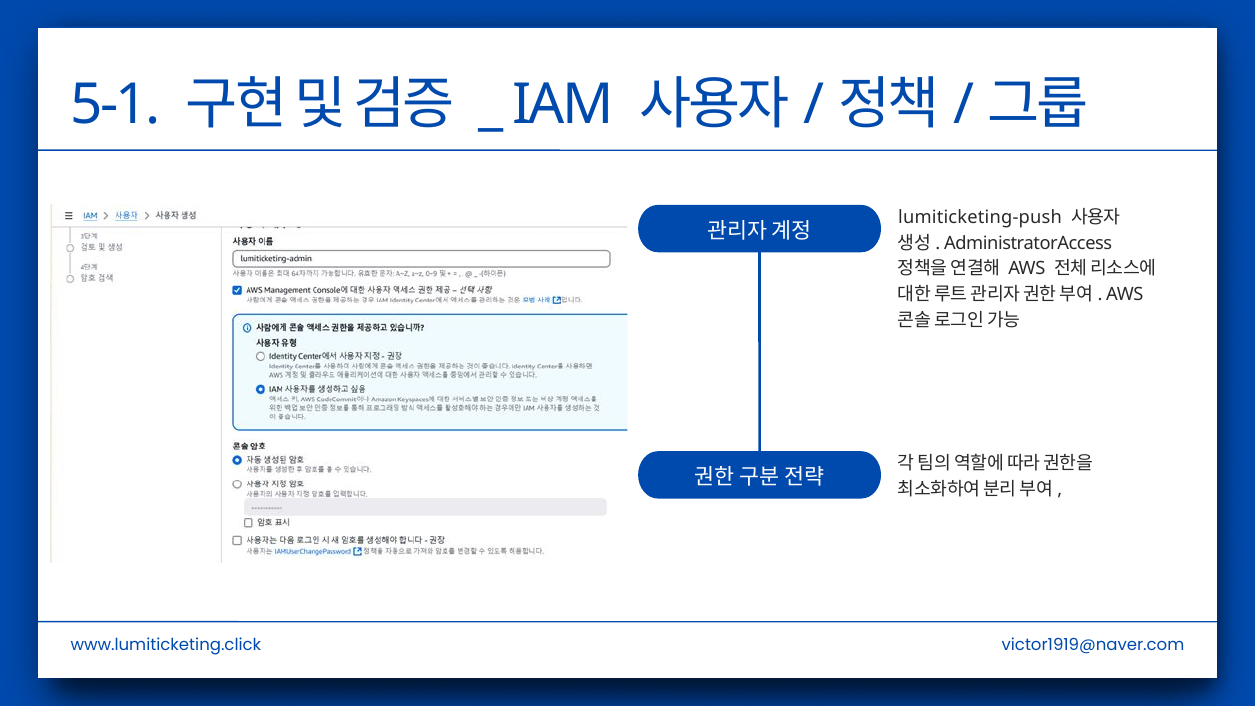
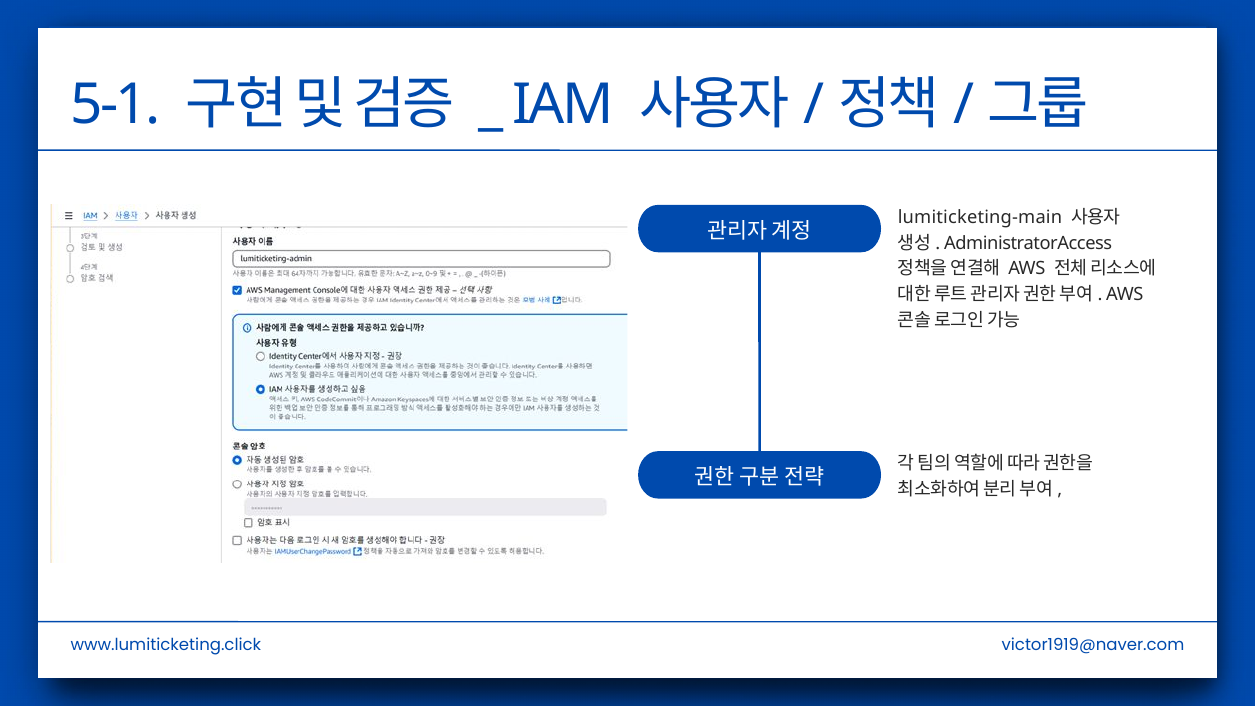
lumiticketing-push: lumiticketing-push -> lumiticketing-main
